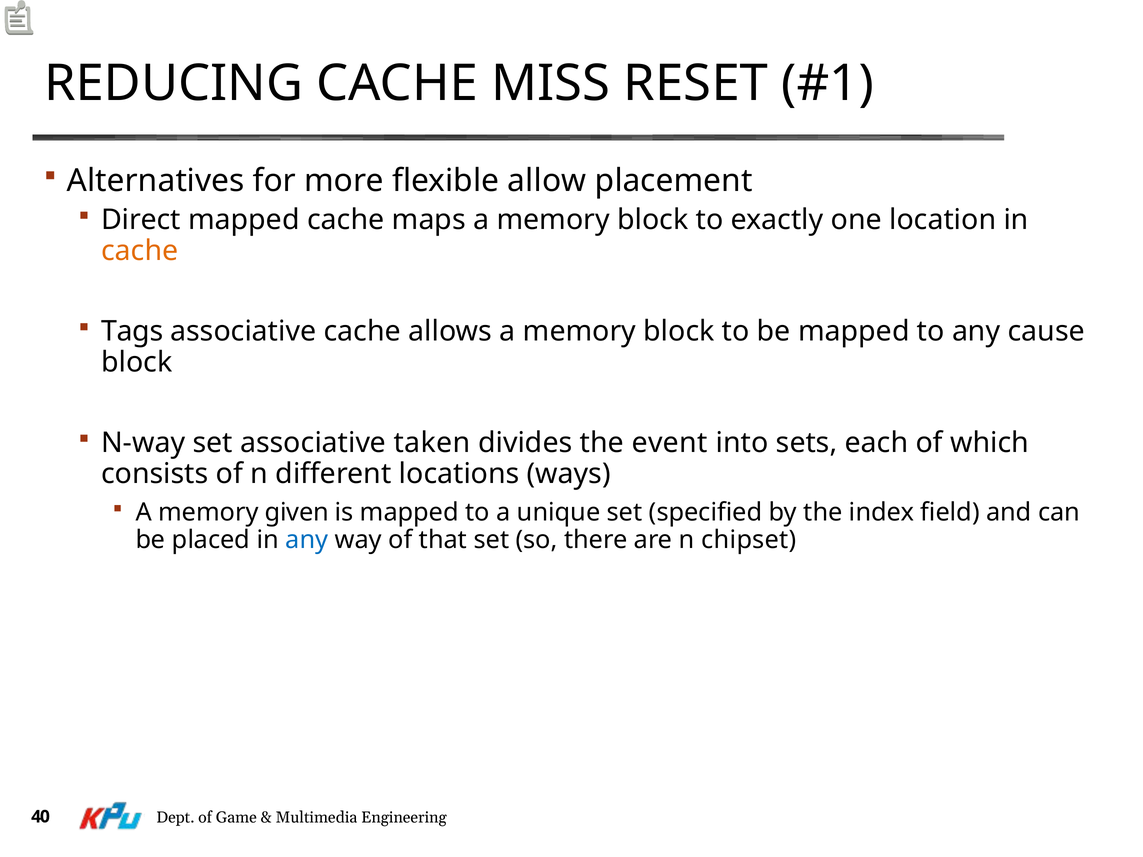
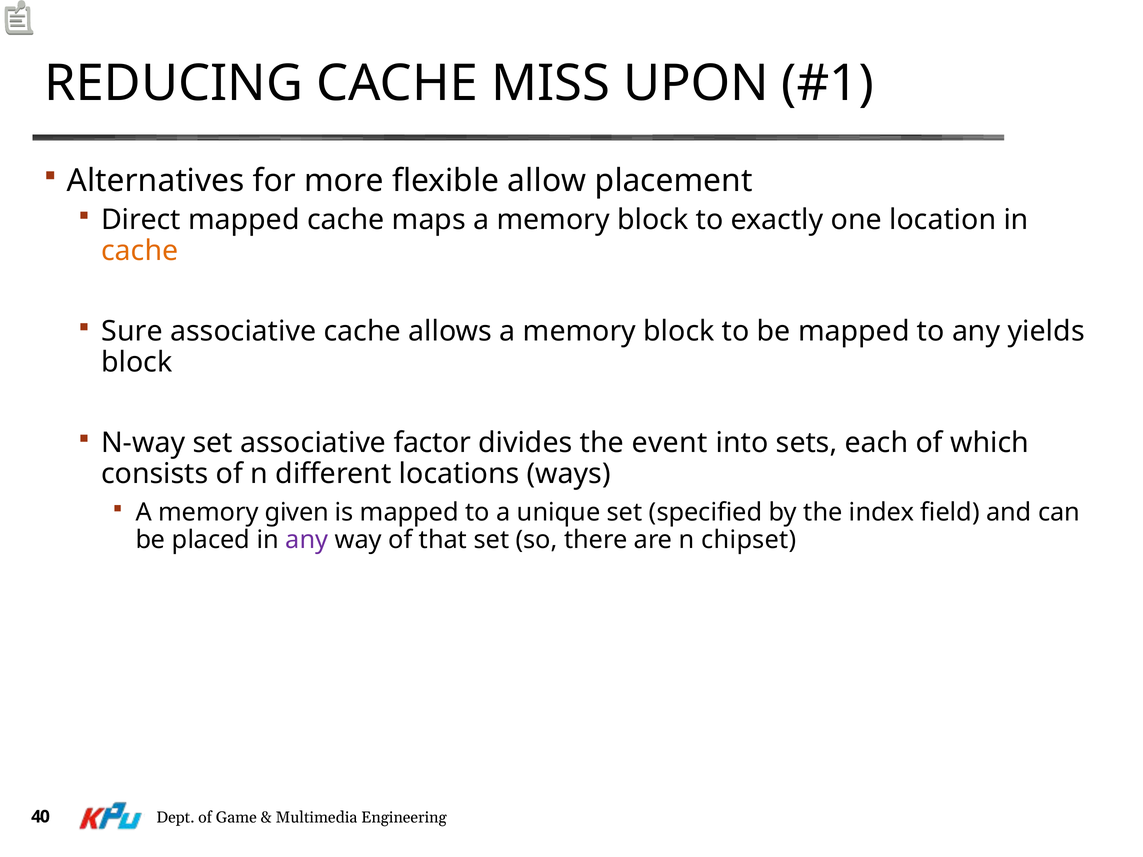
RESET: RESET -> UPON
Tags: Tags -> Sure
cause: cause -> yields
taken: taken -> factor
any at (307, 540) colour: blue -> purple
